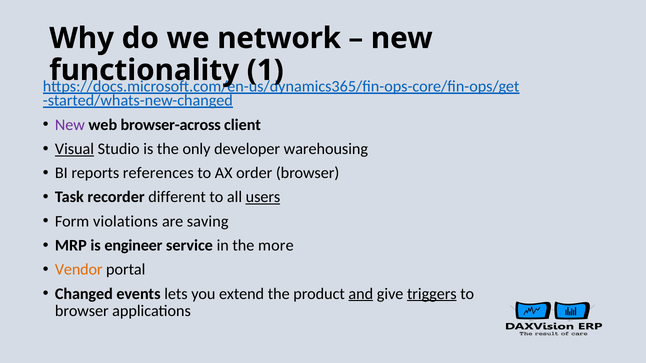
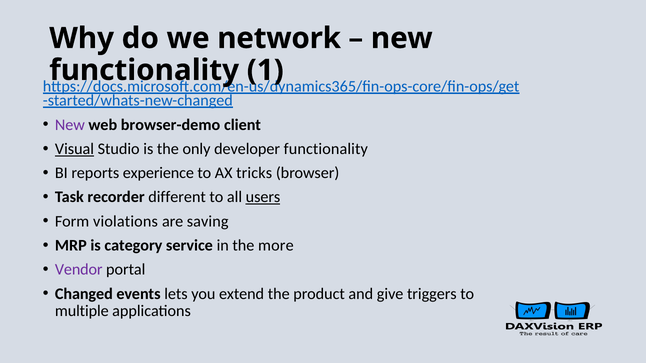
browser-across: browser-across -> browser-demo
developer warehousing: warehousing -> functionality
references: references -> experience
order: order -> tricks
engineer: engineer -> category
Vendor colour: orange -> purple
and underline: present -> none
triggers underline: present -> none
browser at (82, 311): browser -> multiple
